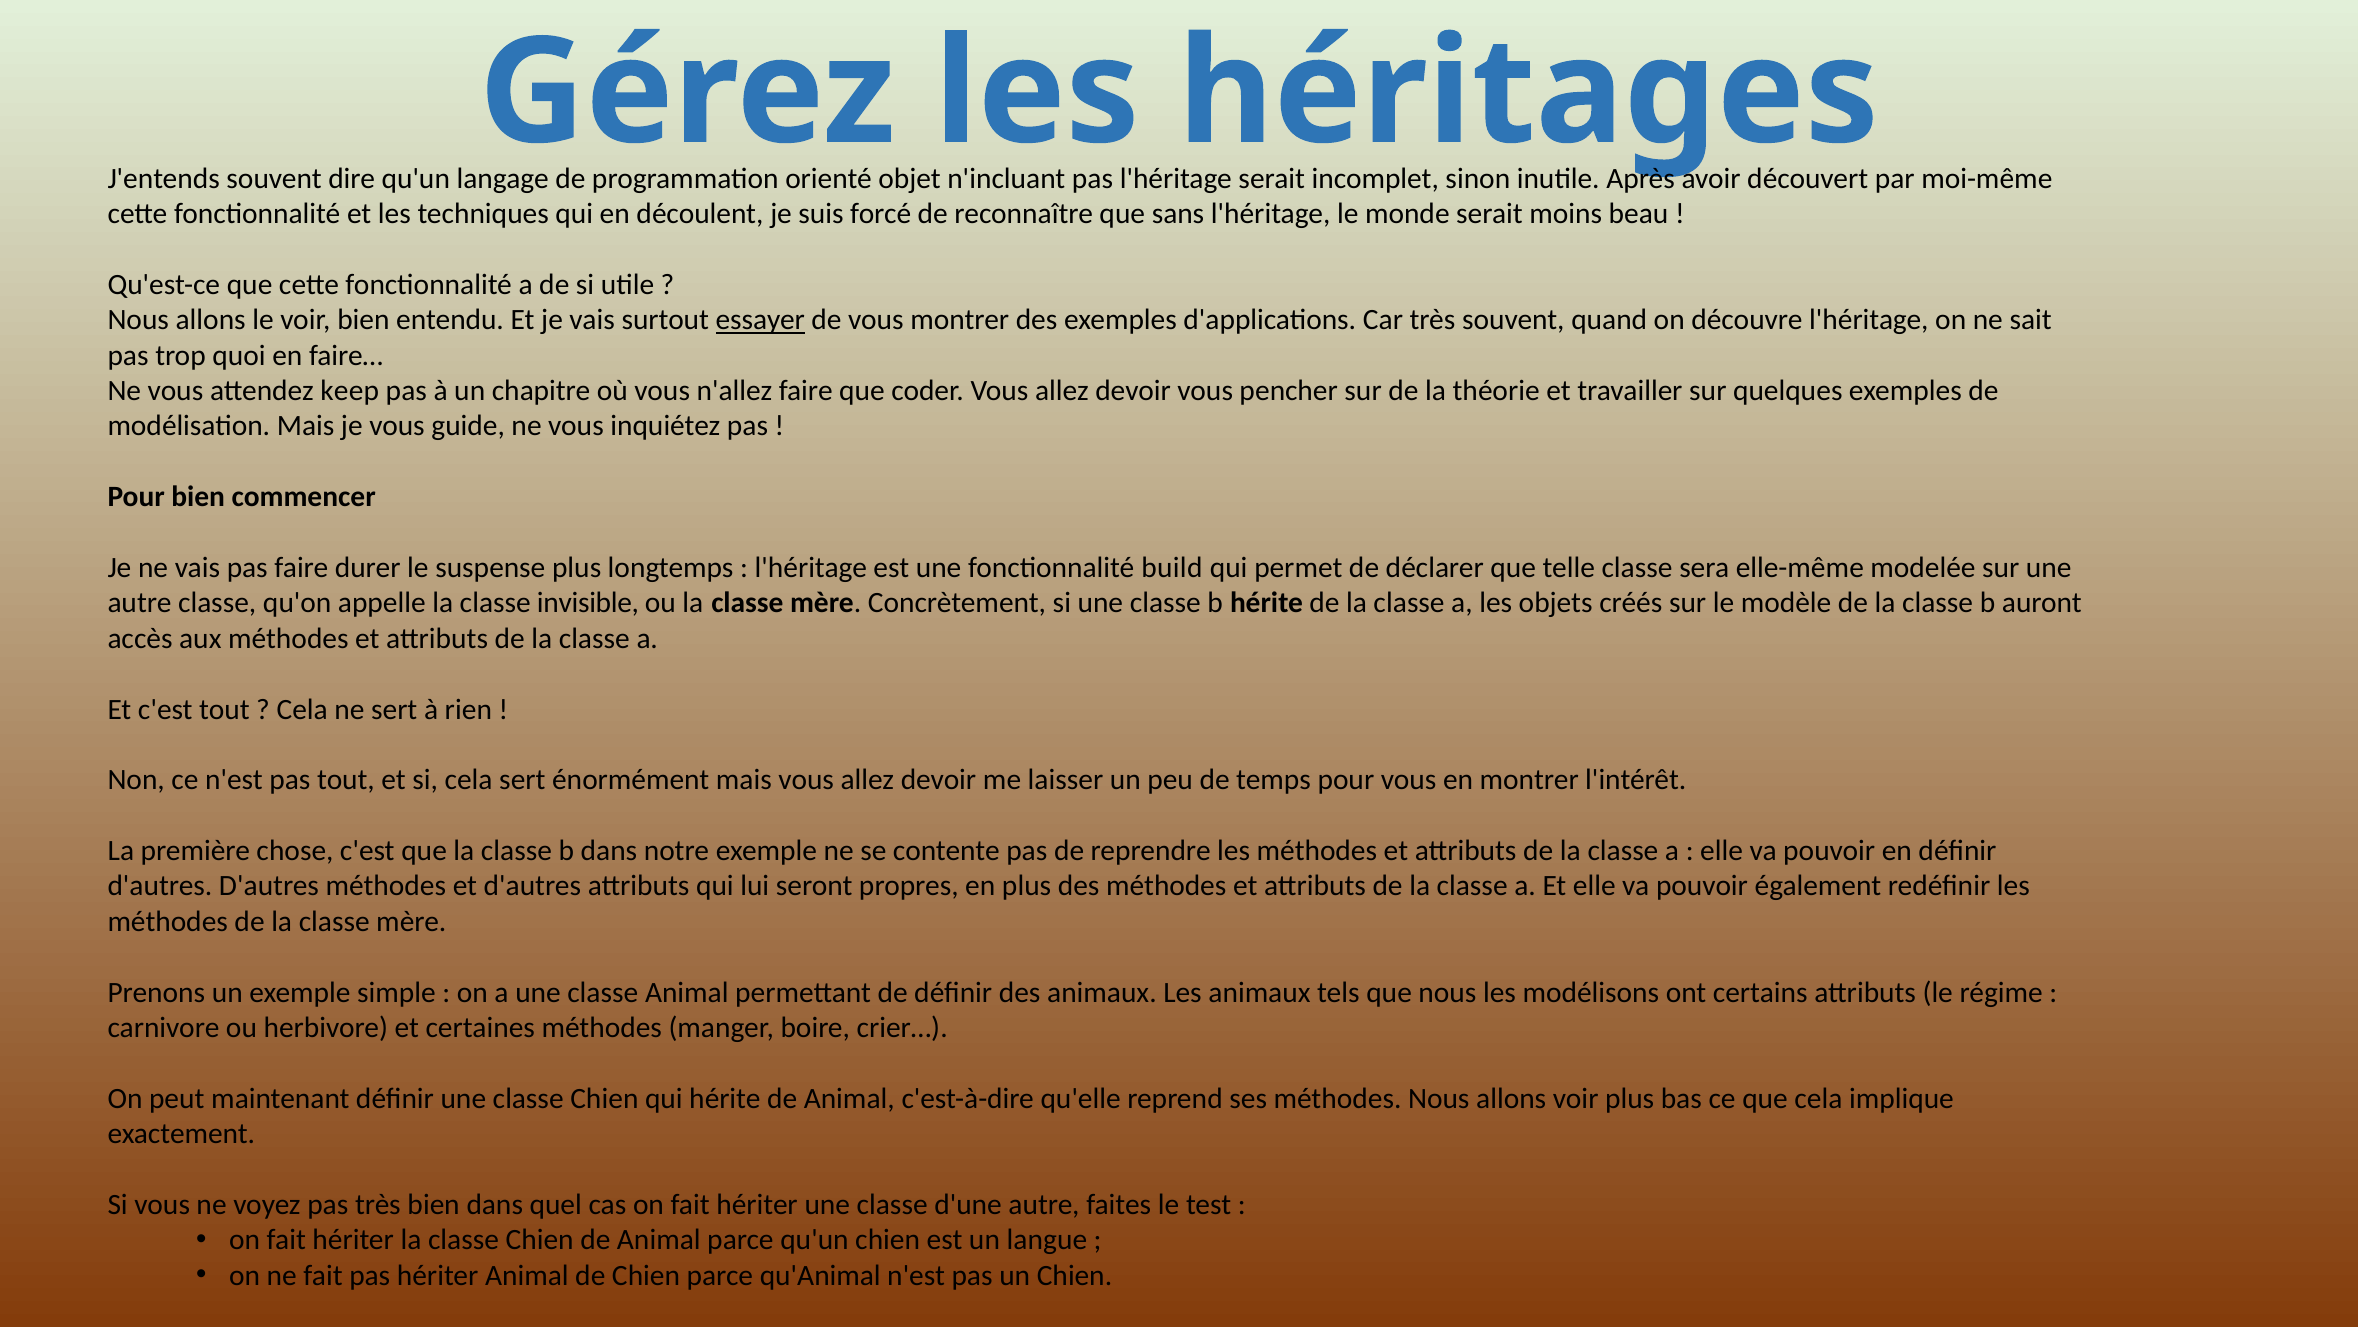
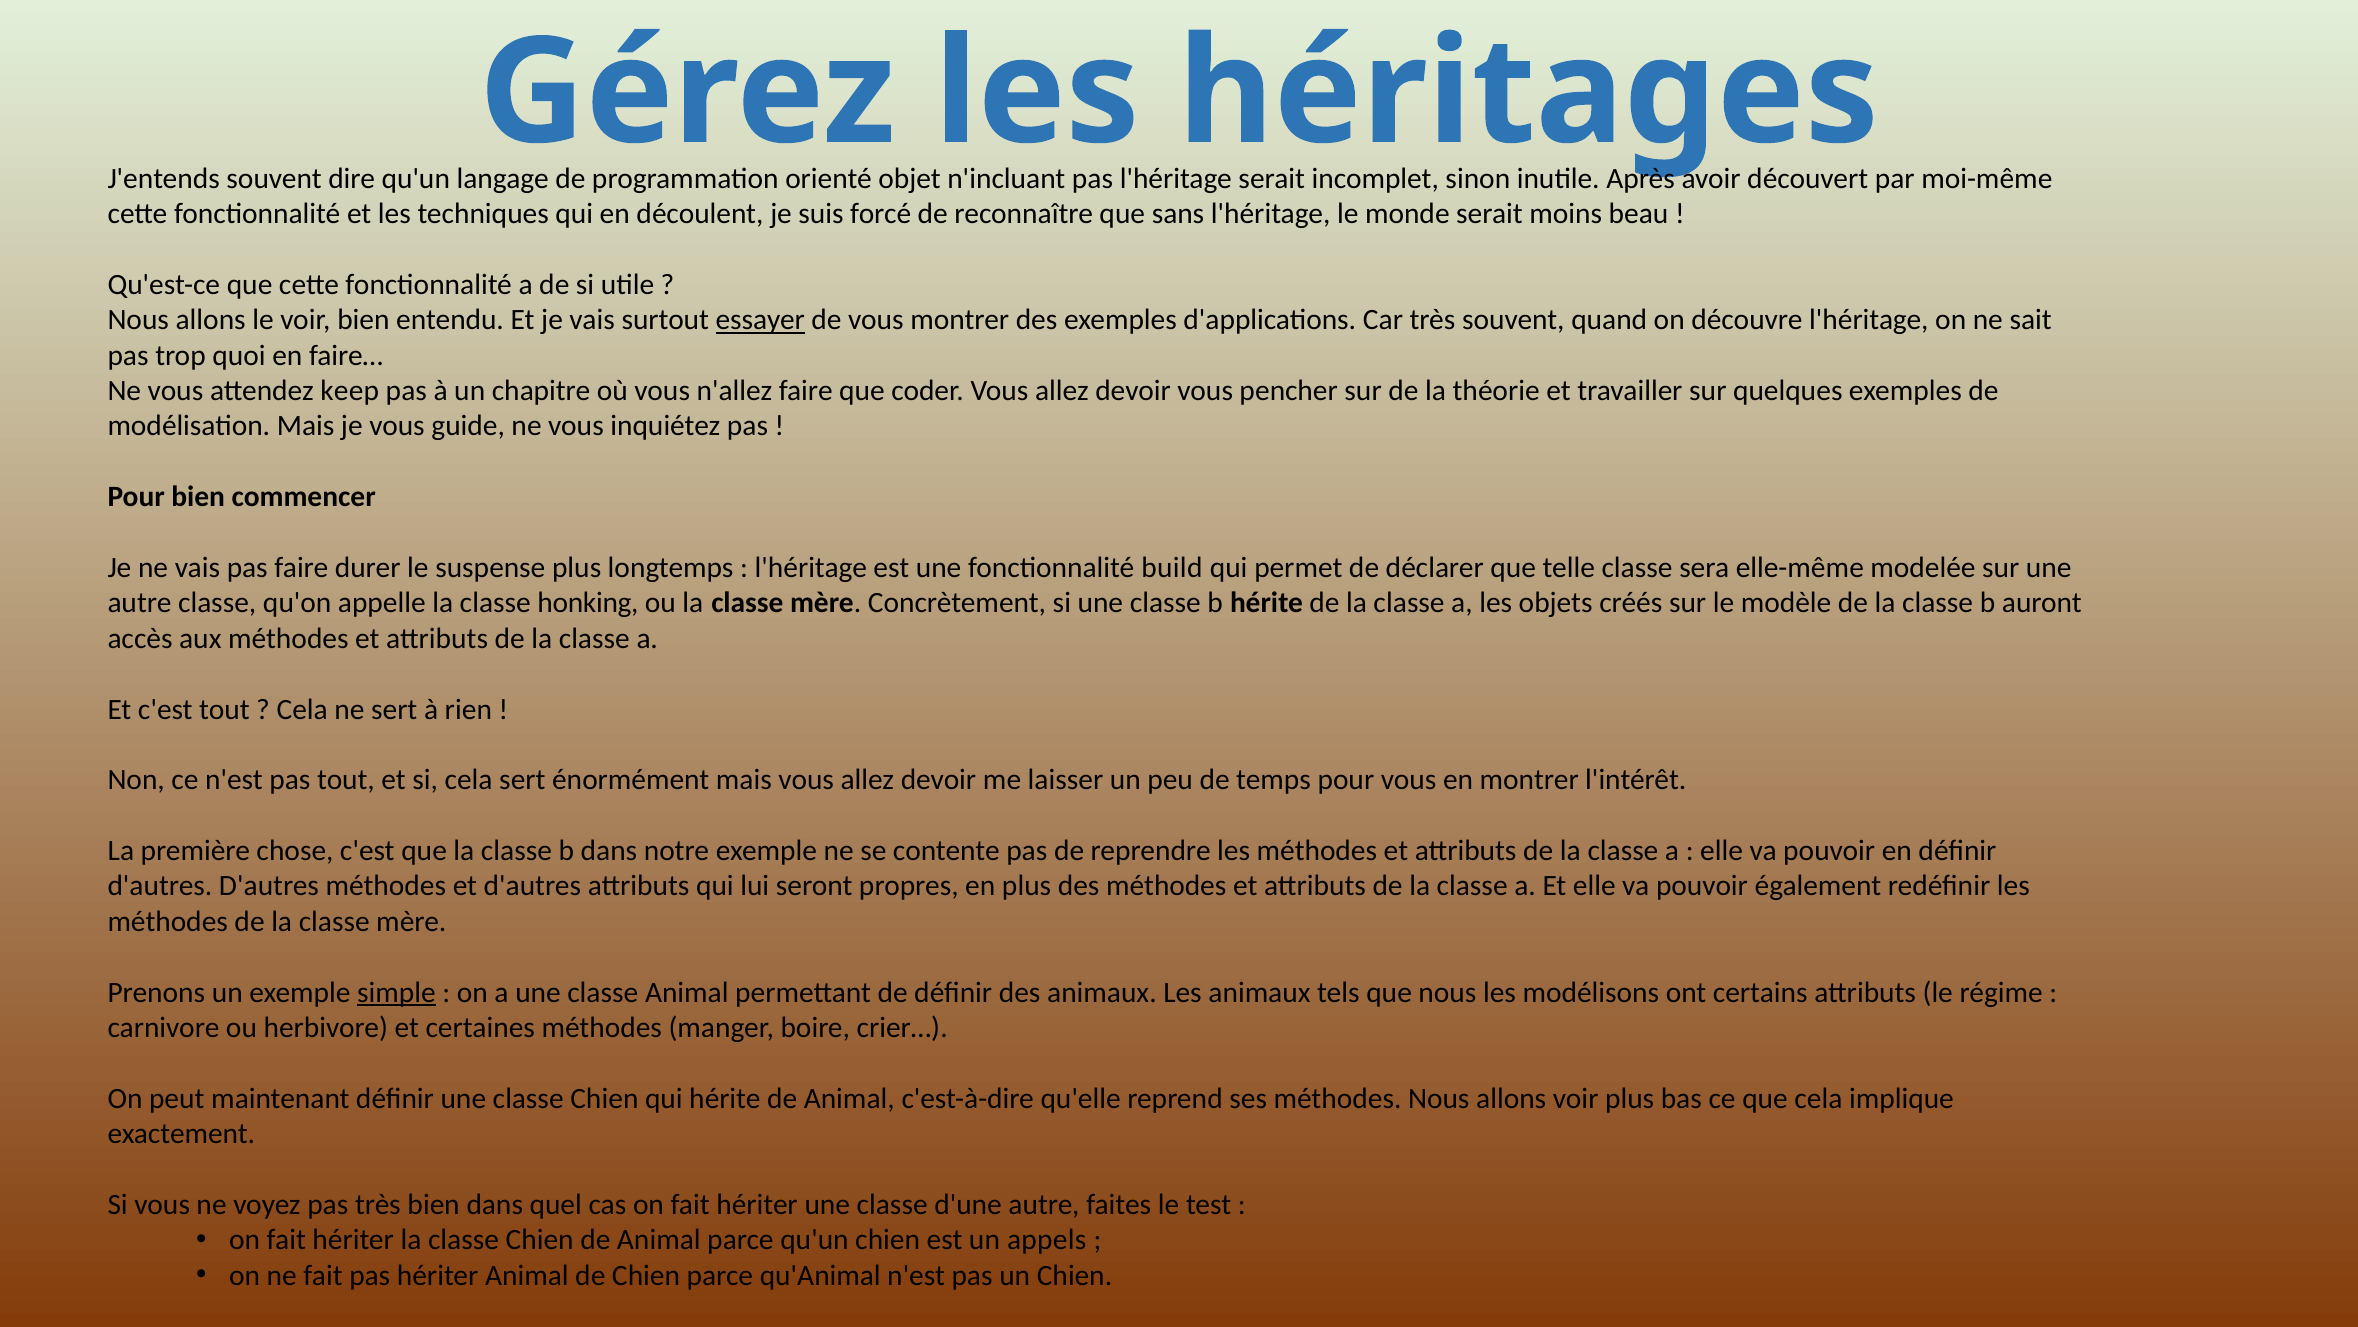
invisible: invisible -> honking
simple underline: none -> present
langue: langue -> appels
